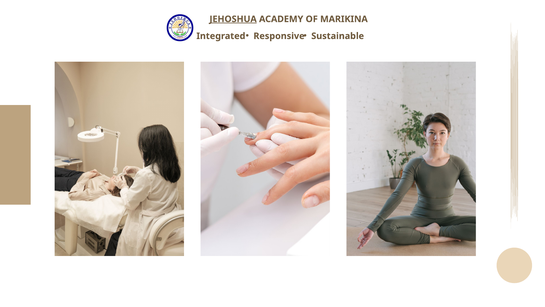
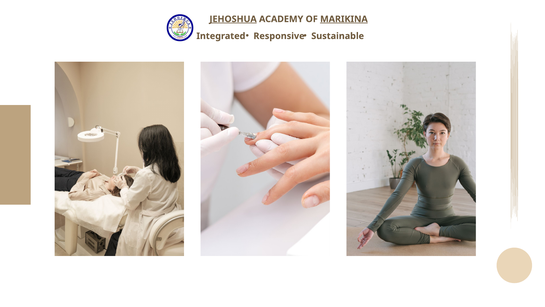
MARIKINA underline: none -> present
